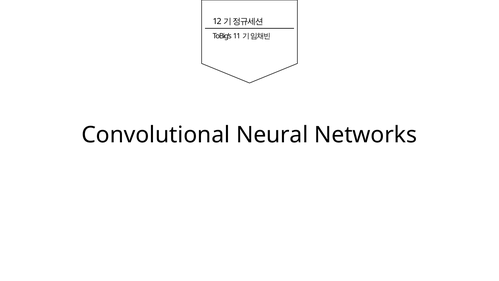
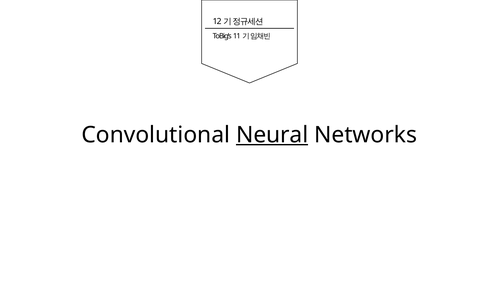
Neural underline: none -> present
